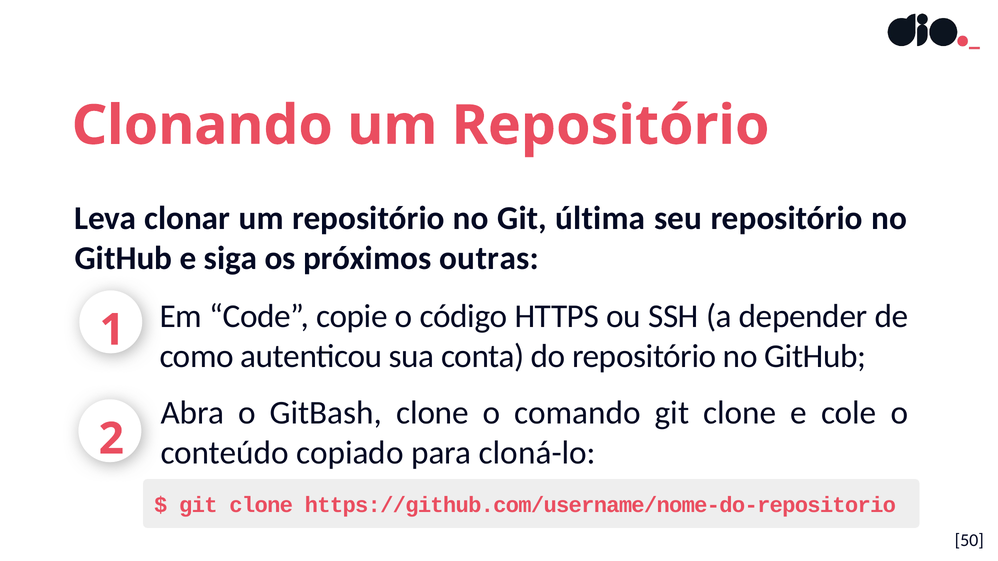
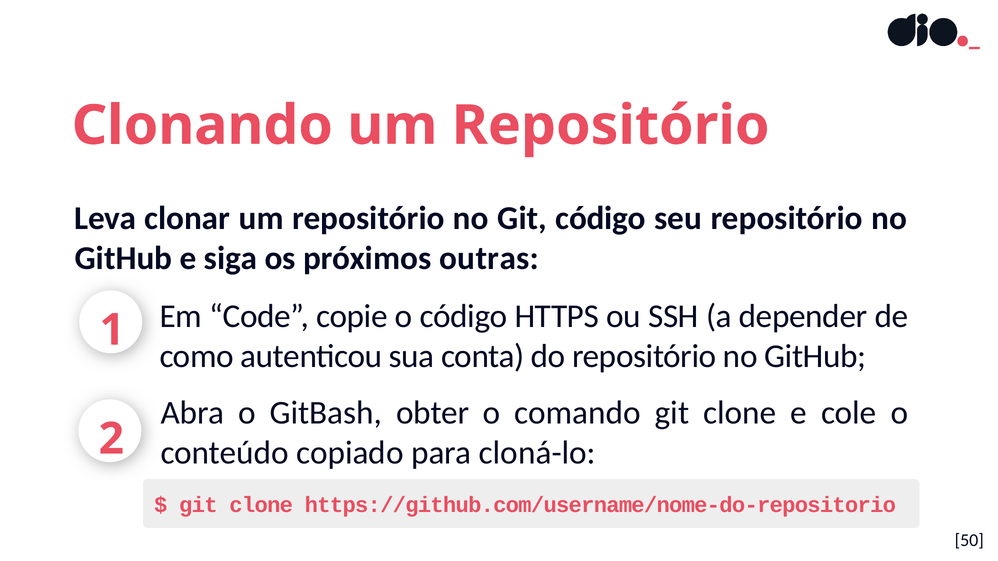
Git última: última -> código
GitBash clone: clone -> obter
